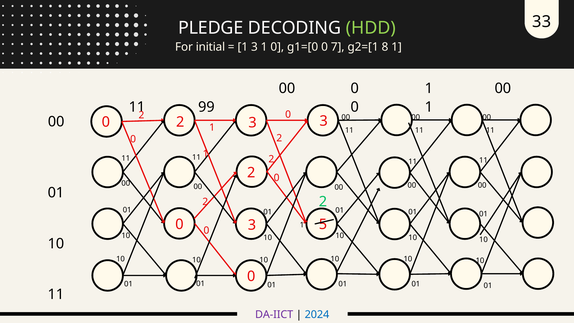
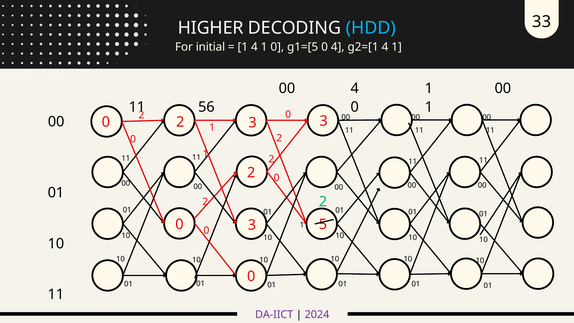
PLEDGE: PLEDGE -> HIGHER
HDD colour: light green -> light blue
1 3: 3 -> 4
g1=[0: g1=[0 -> g1=[5
0 7: 7 -> 4
g2=[1 8: 8 -> 4
00 0: 0 -> 4
99: 99 -> 56
2024 colour: blue -> purple
